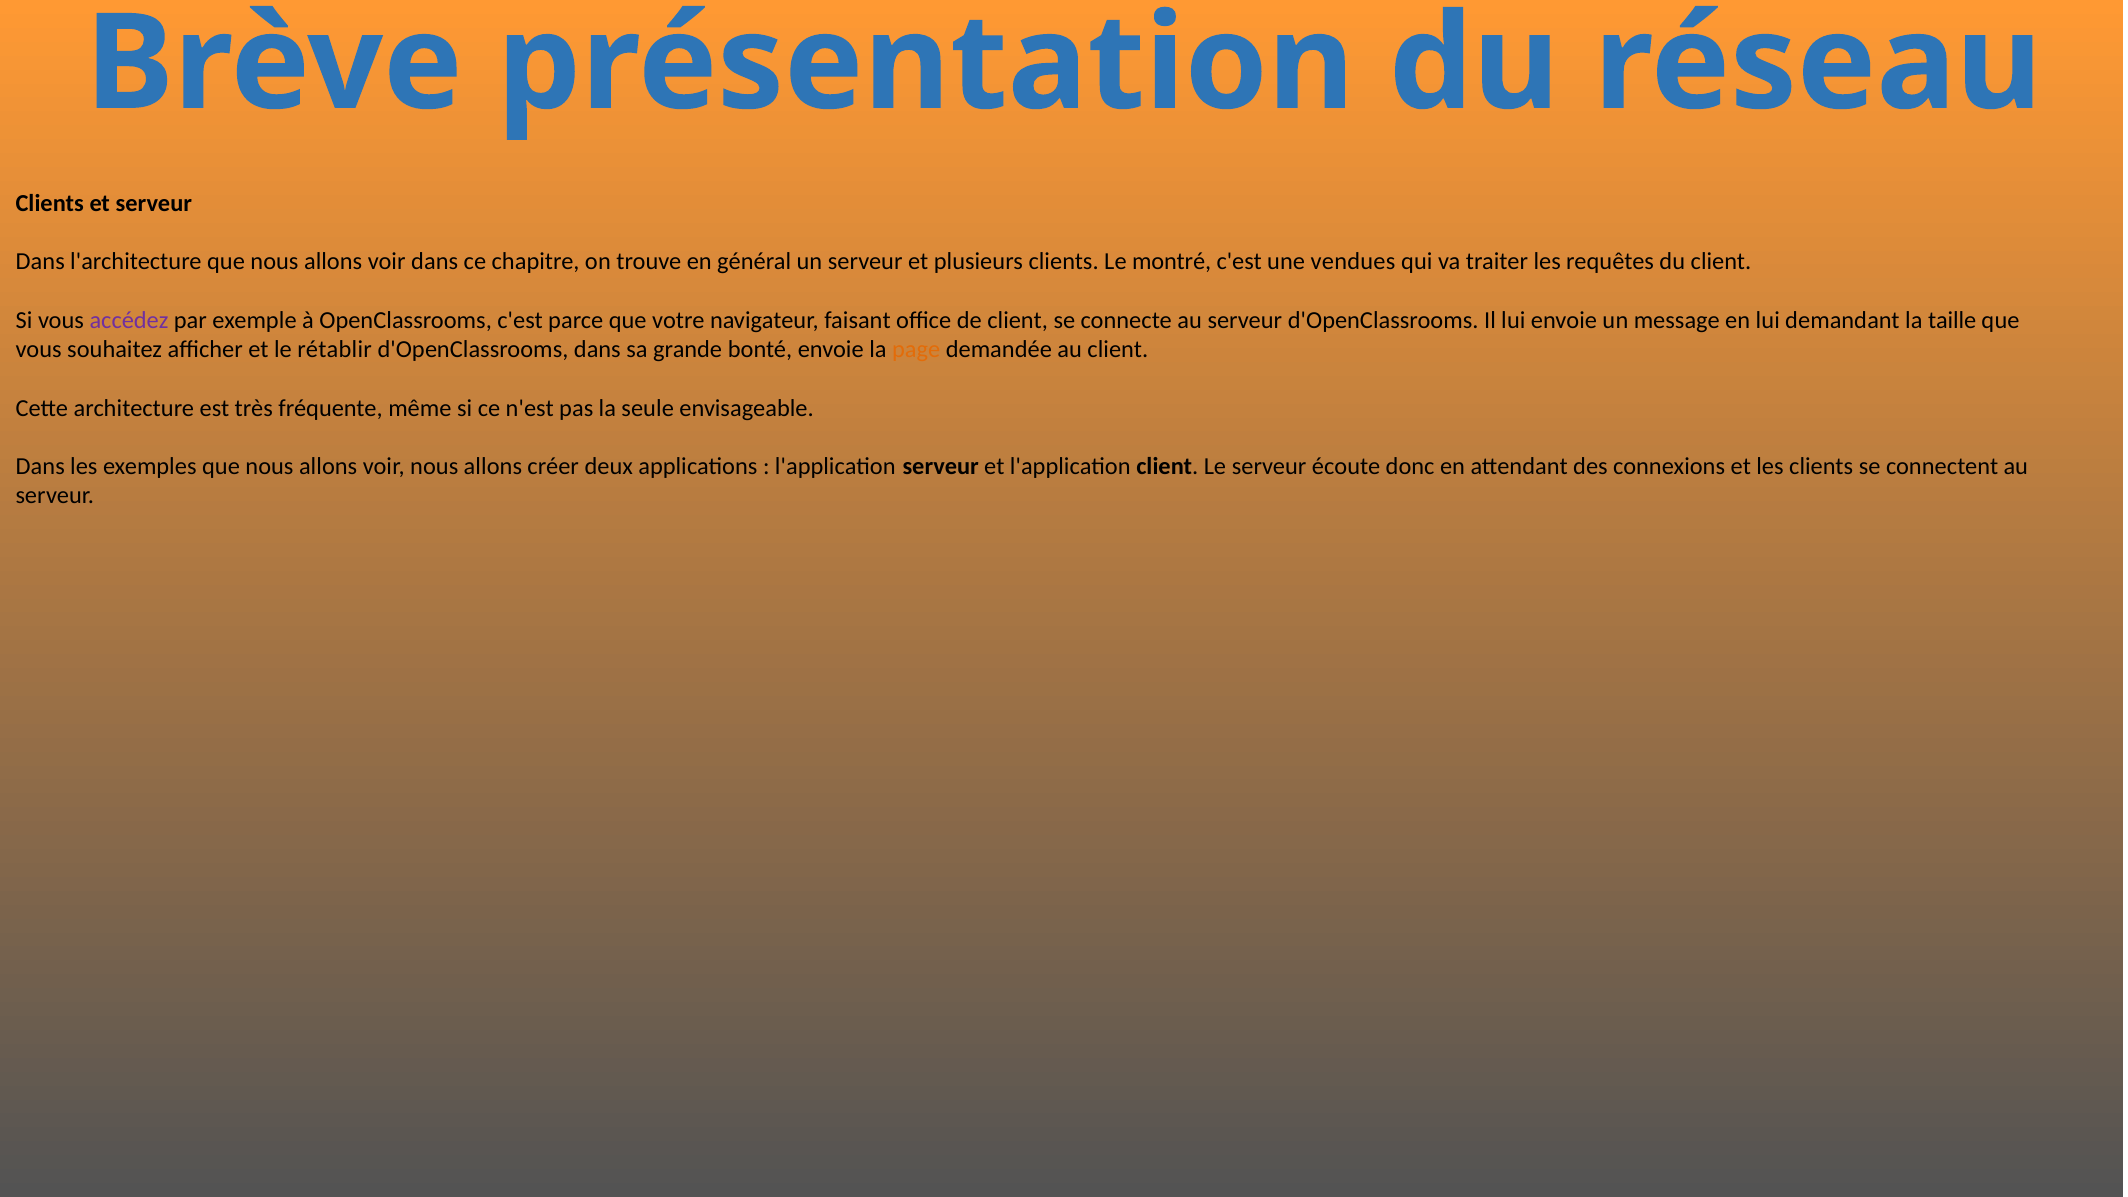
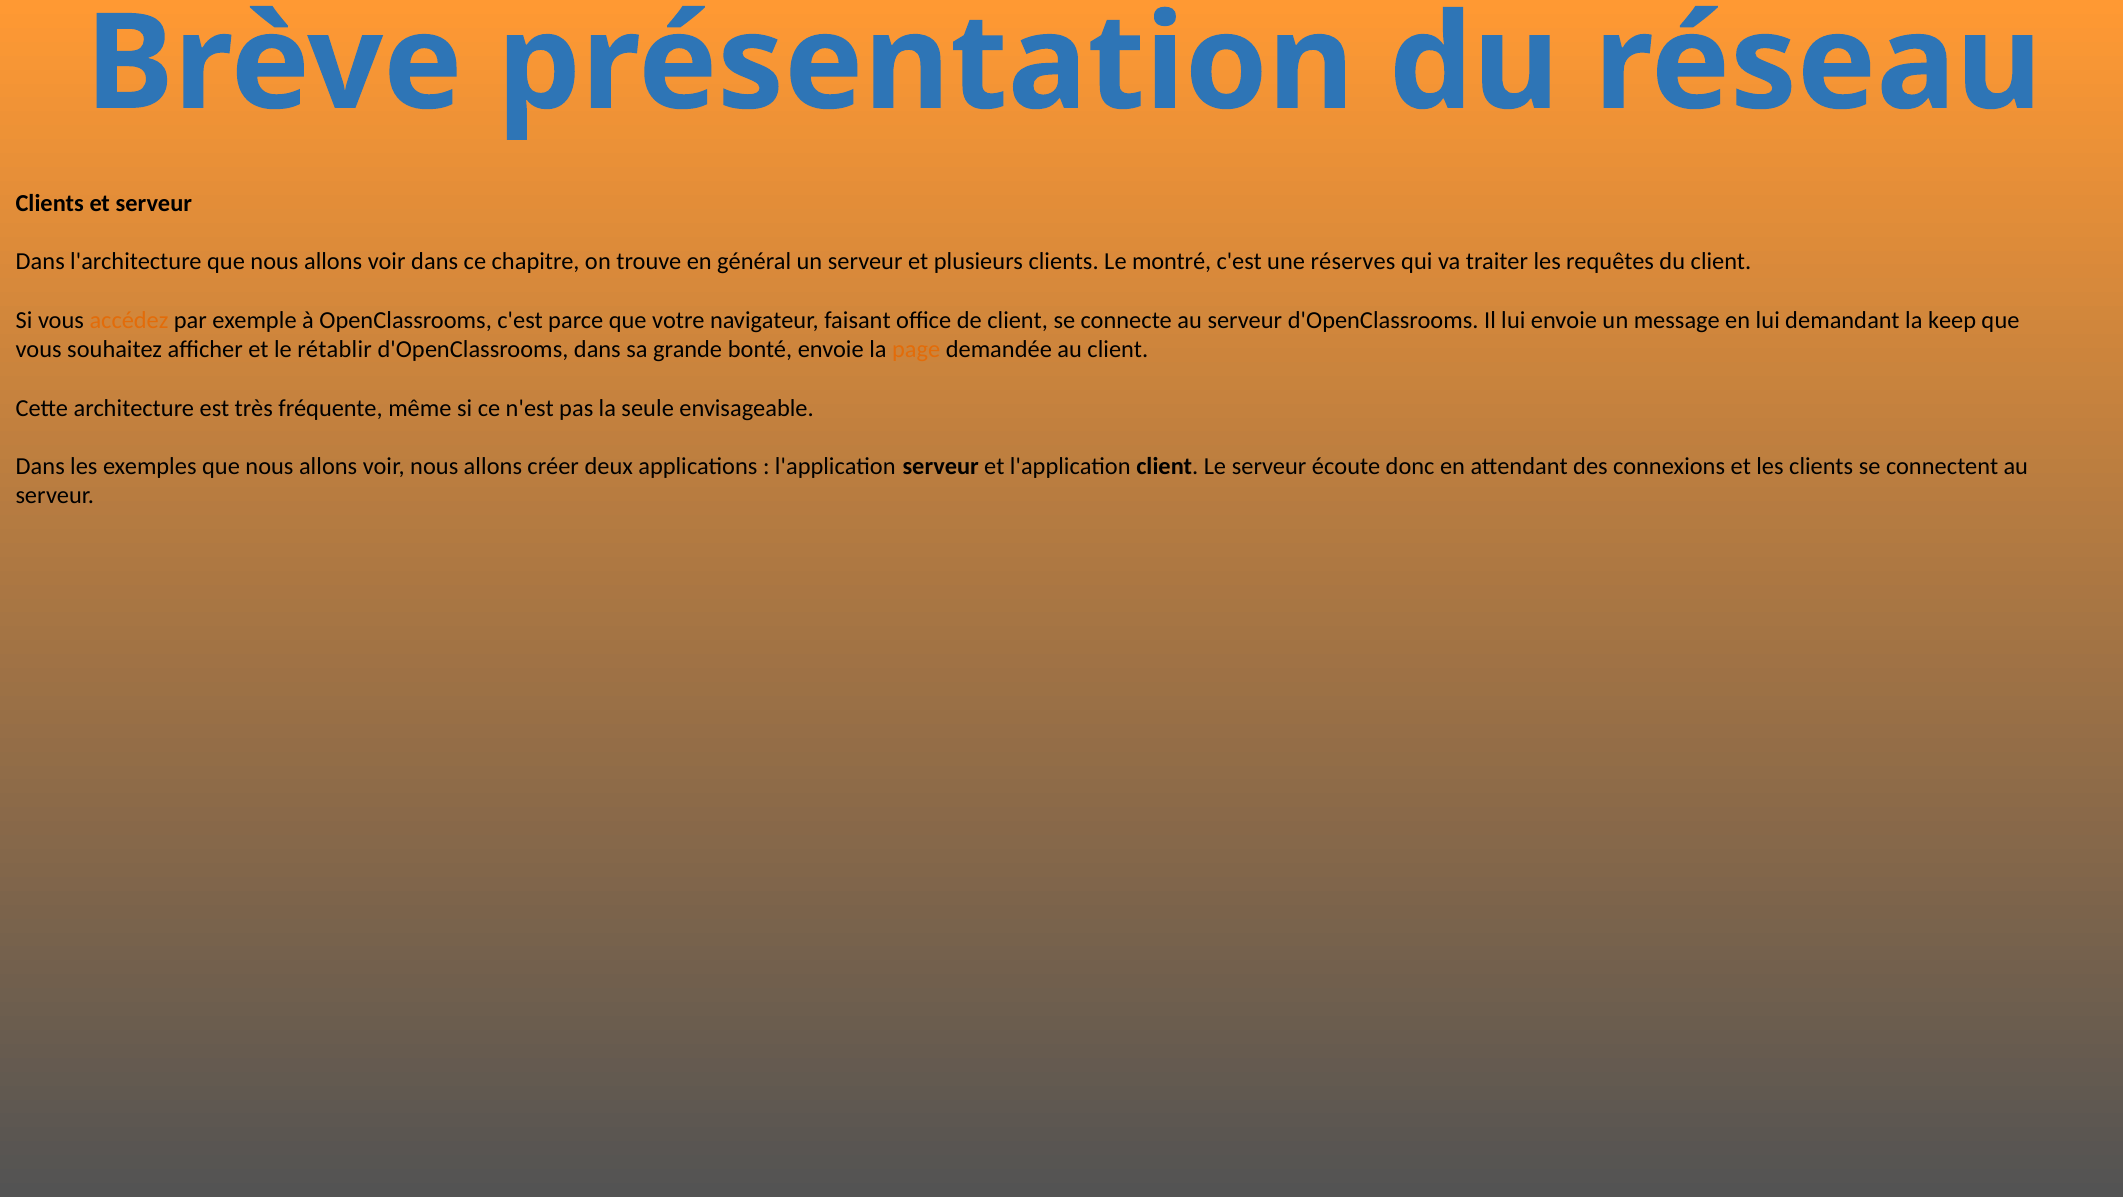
vendues: vendues -> réserves
accédez colour: purple -> orange
taille: taille -> keep
